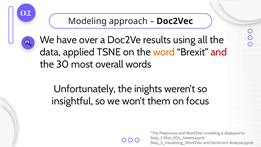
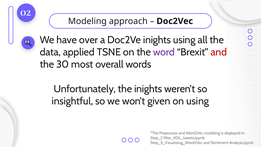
Doc2Ve results: results -> inights
word colour: orange -> purple
them: them -> given
on focus: focus -> using
